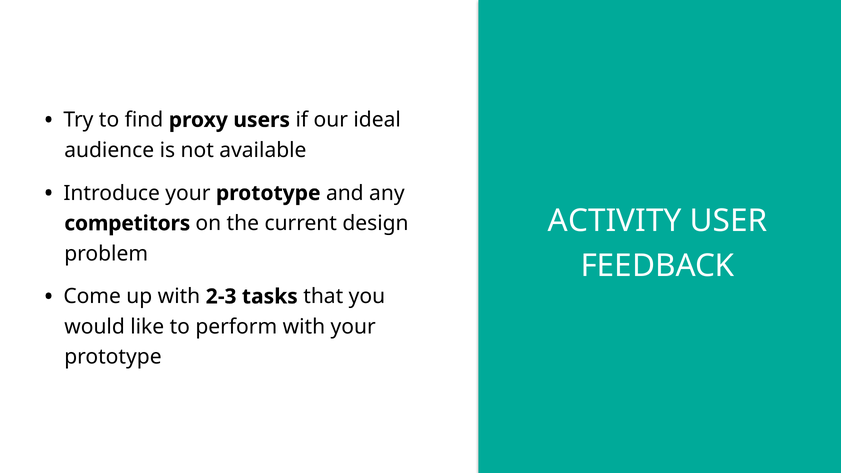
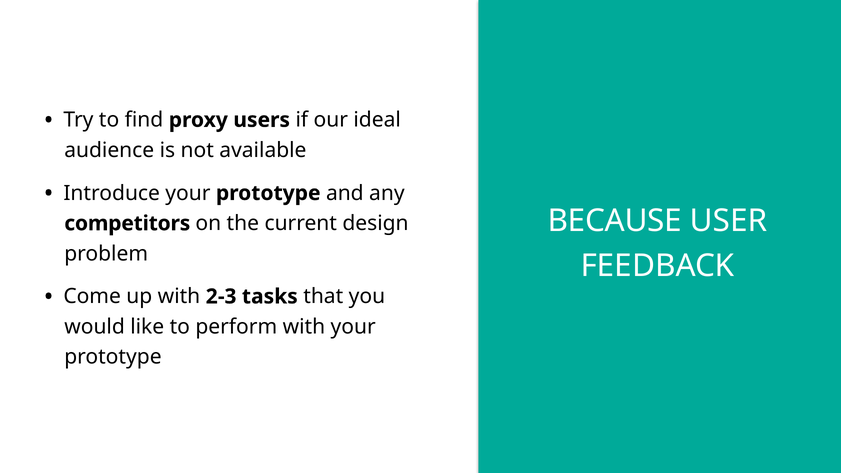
ACTIVITY: ACTIVITY -> BECAUSE
